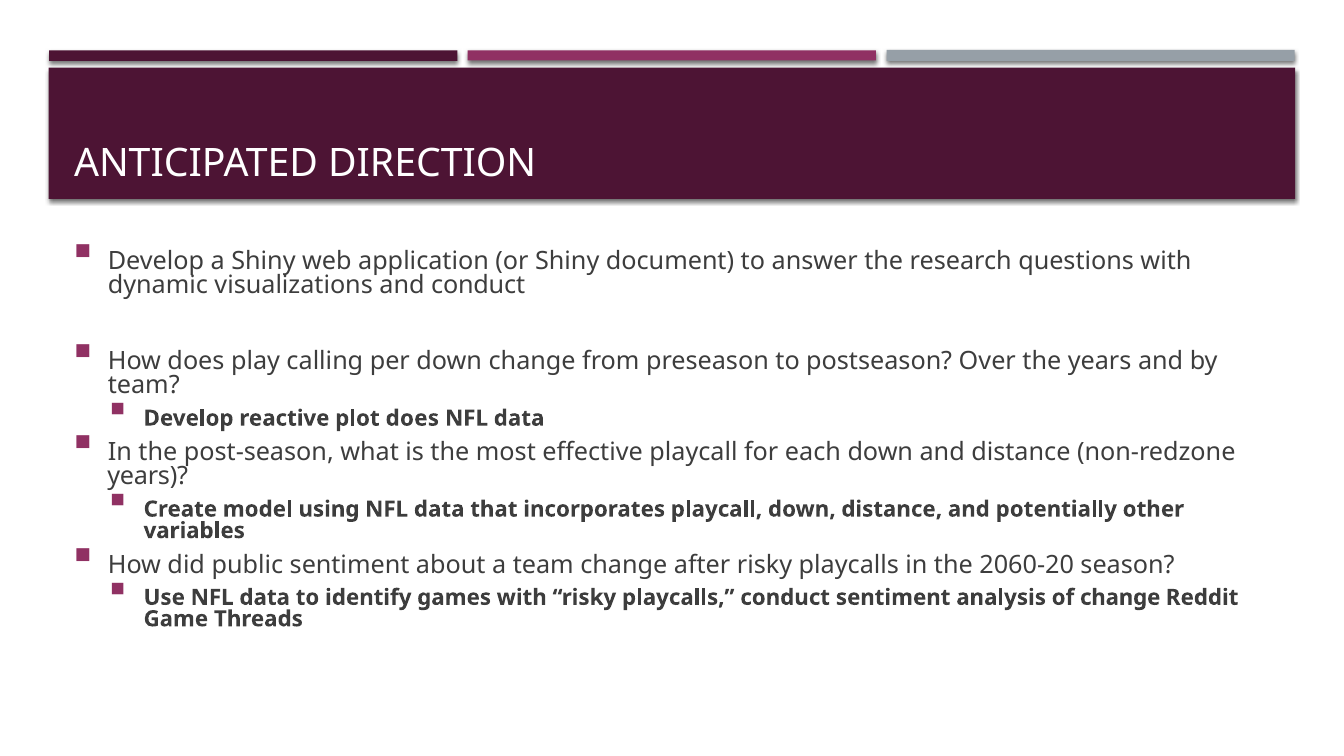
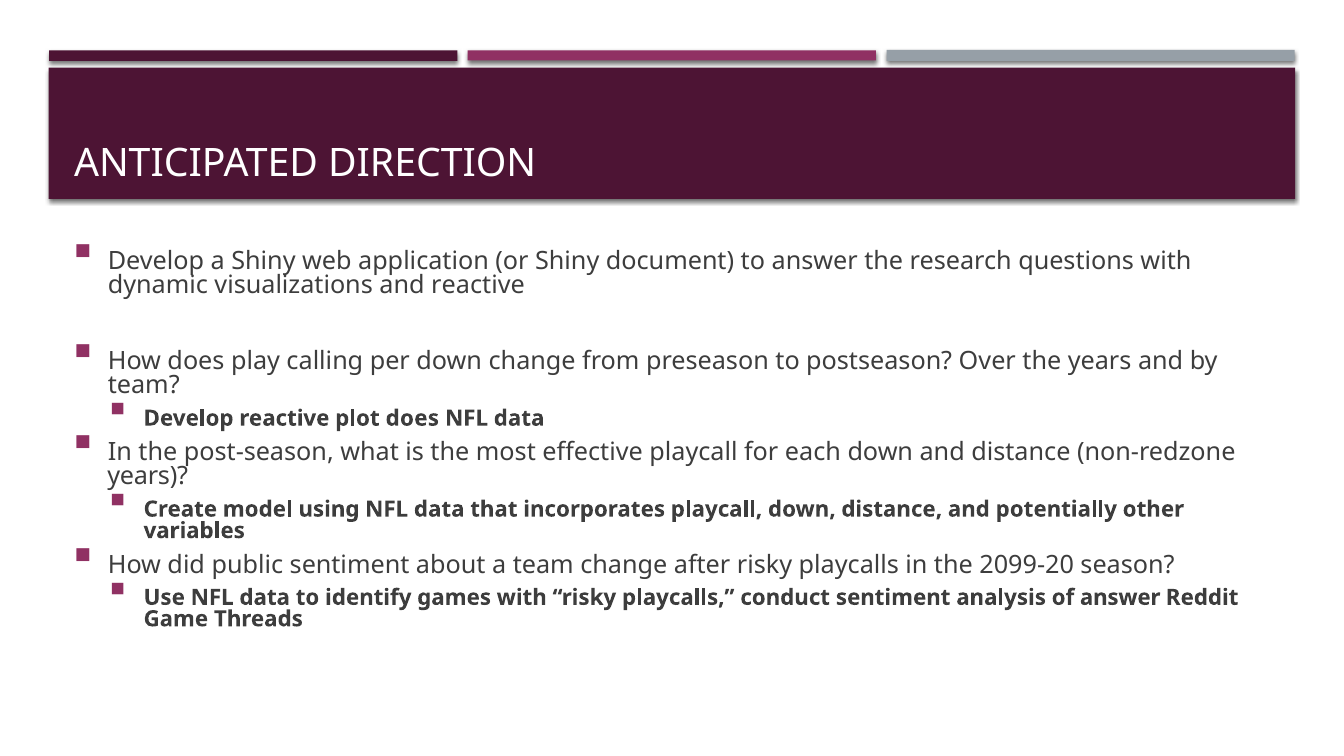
and conduct: conduct -> reactive
2060-20: 2060-20 -> 2099-20
of change: change -> answer
